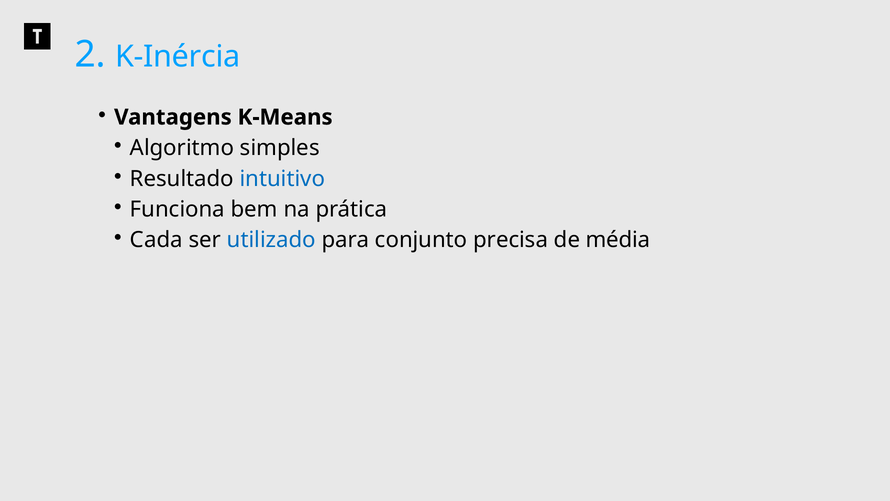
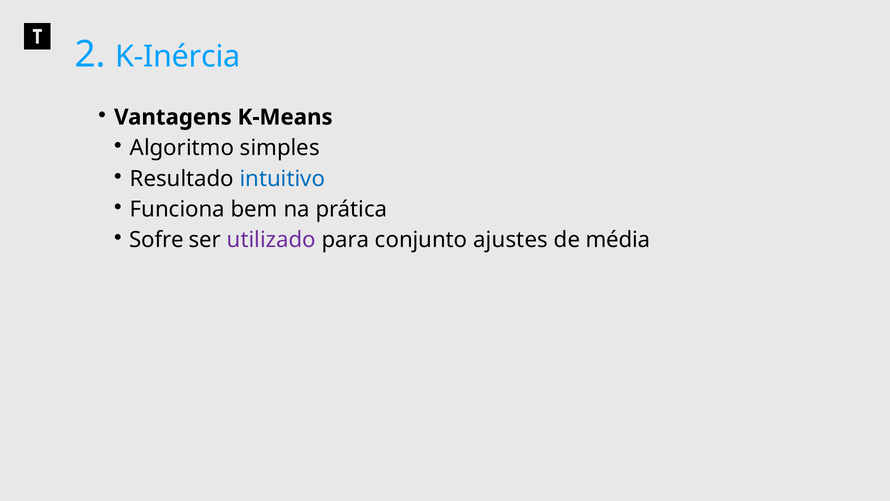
Cada: Cada -> Sofre
utilizado colour: blue -> purple
precisa: precisa -> ajustes
